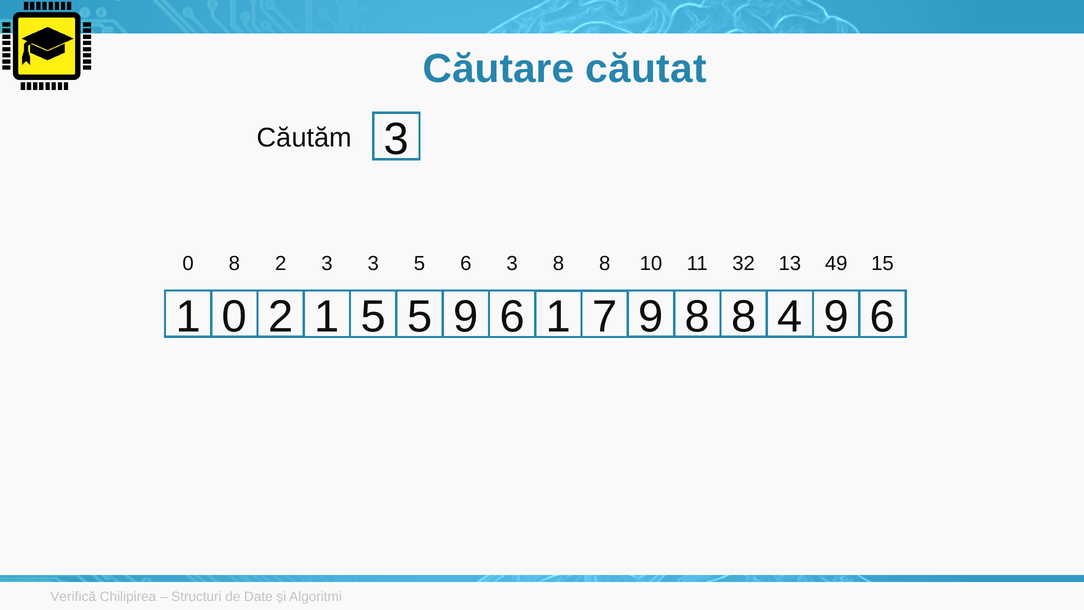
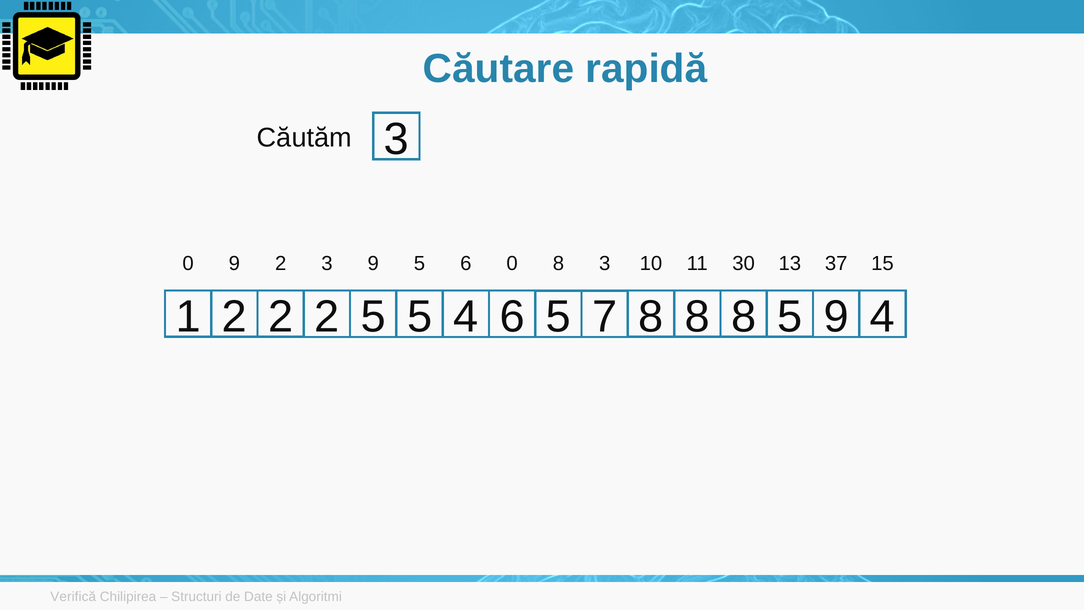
căutat: căutat -> rapidă
0 8: 8 -> 9
3 3: 3 -> 9
6 3: 3 -> 0
8 at (605, 263): 8 -> 3
32: 32 -> 30
49: 49 -> 37
1 0: 0 -> 2
1 at (327, 317): 1 -> 2
5 9: 9 -> 4
6 1: 1 -> 5
7 9: 9 -> 8
8 4: 4 -> 5
6 at (882, 317): 6 -> 4
